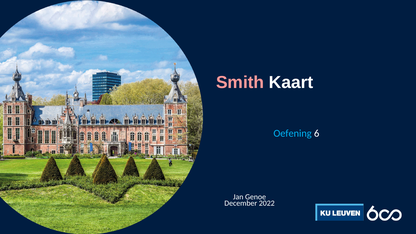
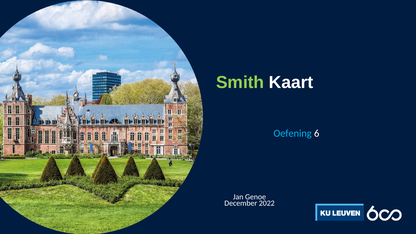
Smith colour: pink -> light green
